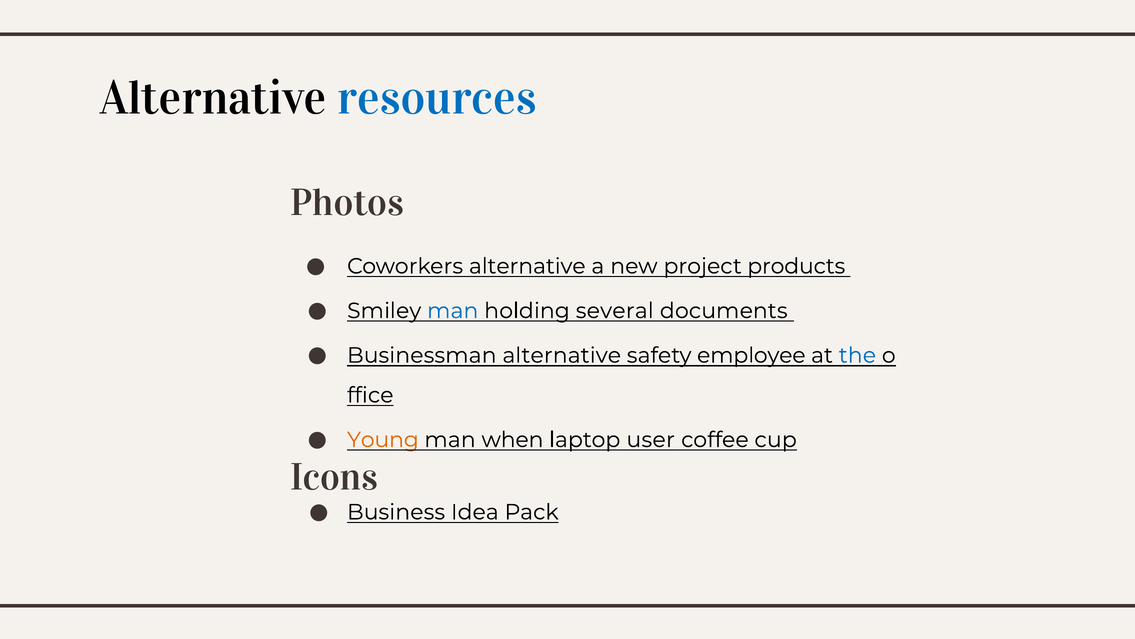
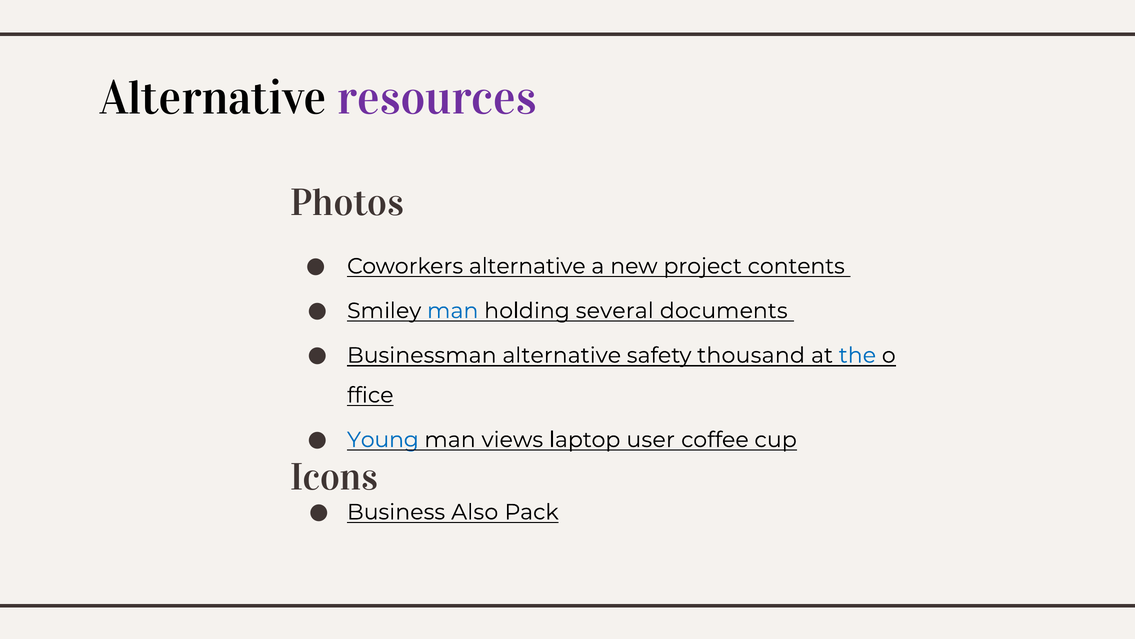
resources colour: blue -> purple
products: products -> contents
employee: employee -> thousand
Young colour: orange -> blue
when: when -> views
Idea: Idea -> Also
